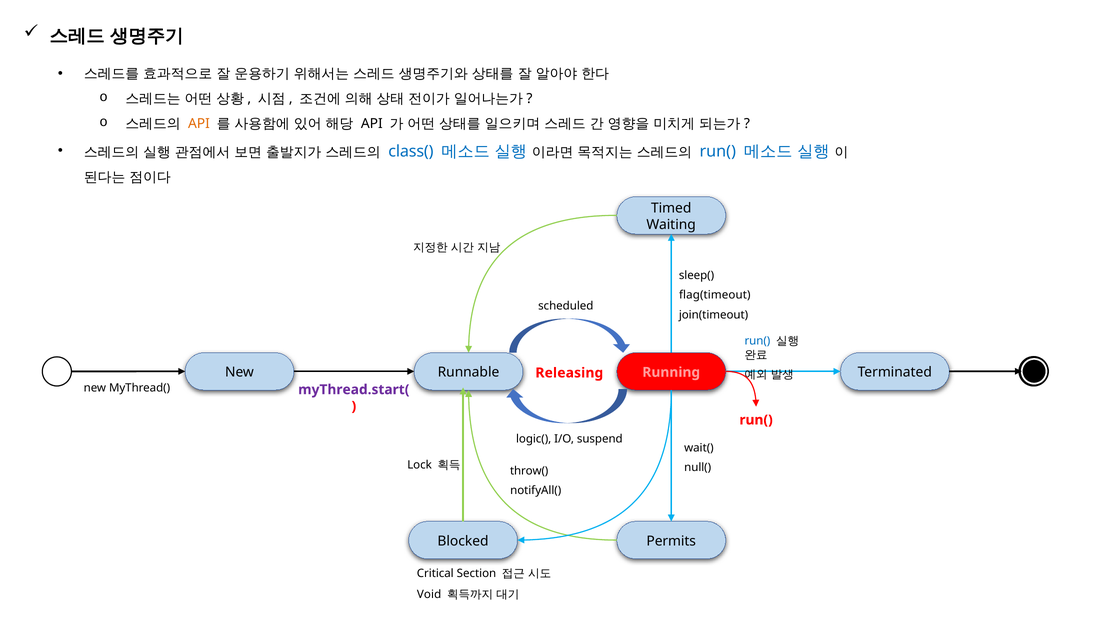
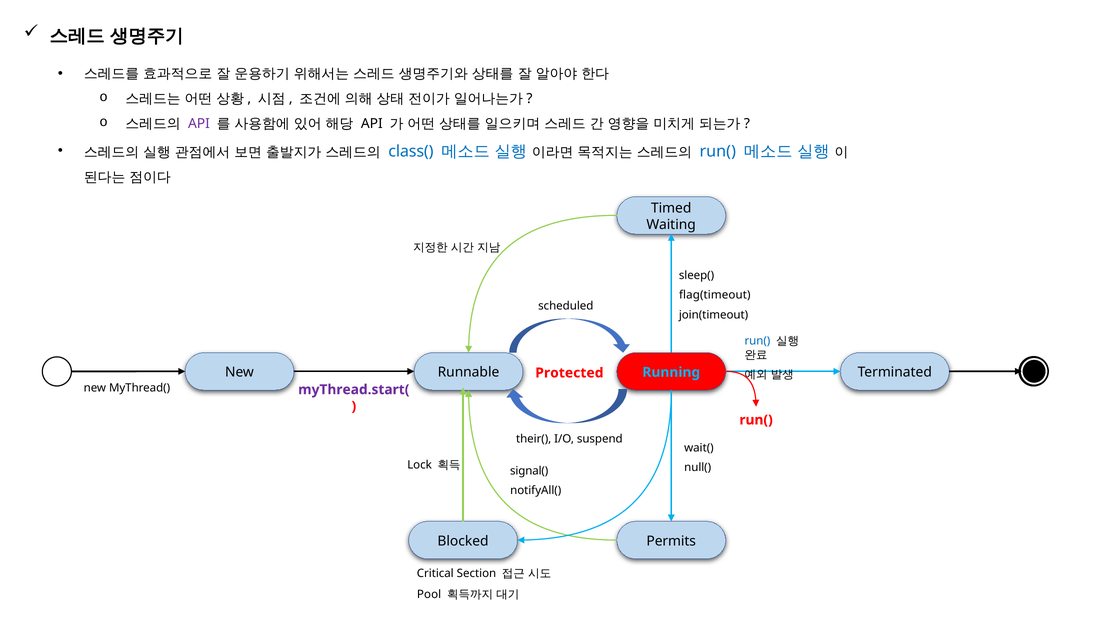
API at (199, 123) colour: orange -> purple
Running colour: pink -> light blue
Releasing: Releasing -> Protected
logic(: logic( -> their(
throw(: throw( -> signal(
Void: Void -> Pool
